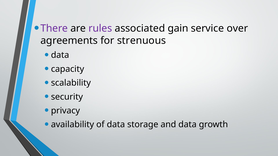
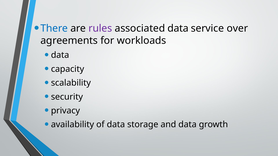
There colour: purple -> blue
associated gain: gain -> data
strenuous: strenuous -> workloads
